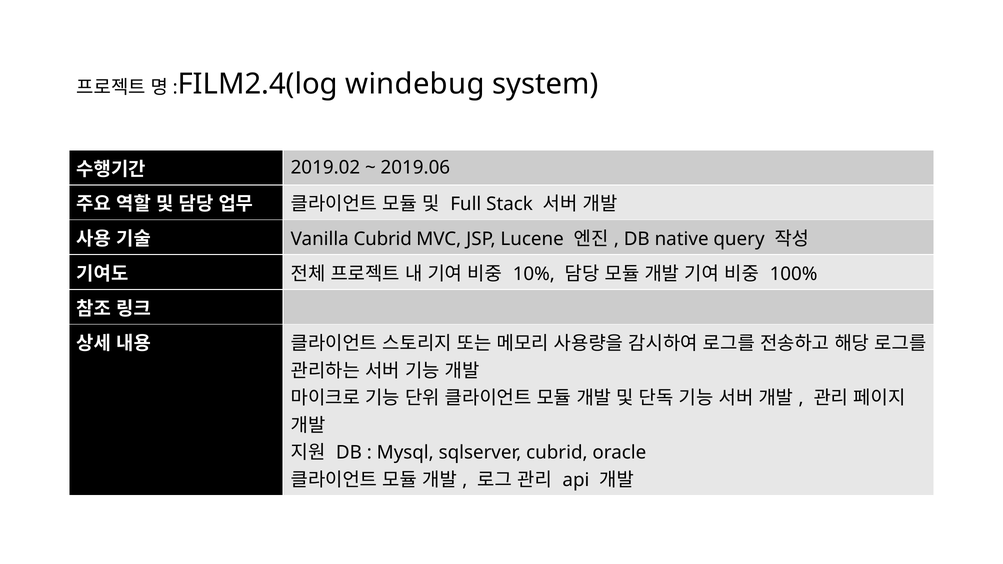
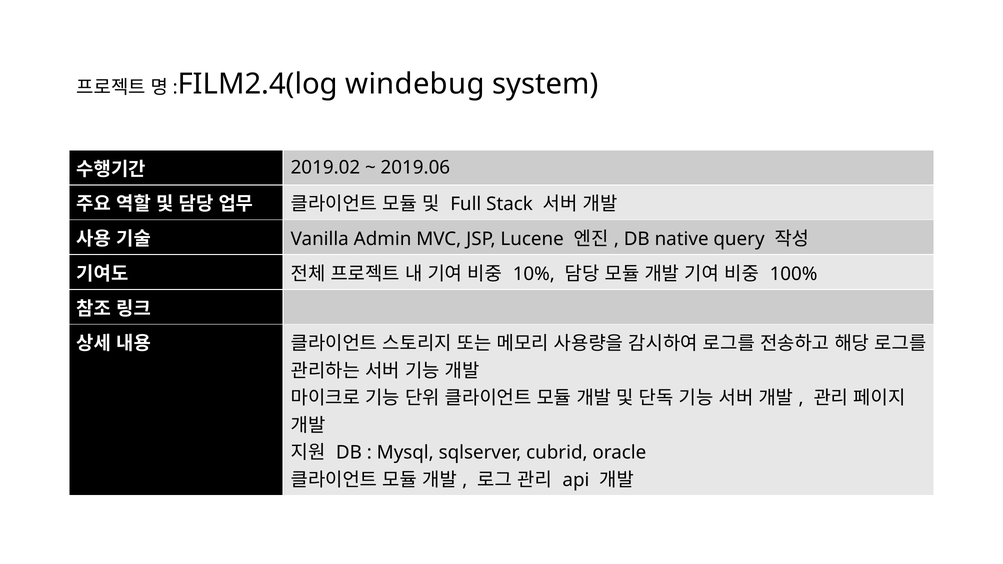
Vanilla Cubrid: Cubrid -> Admin
